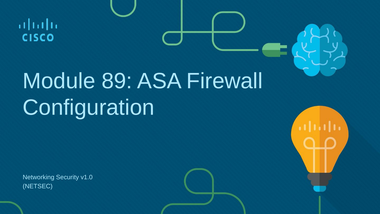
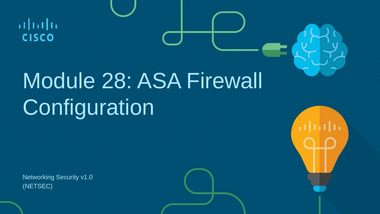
89: 89 -> 28
